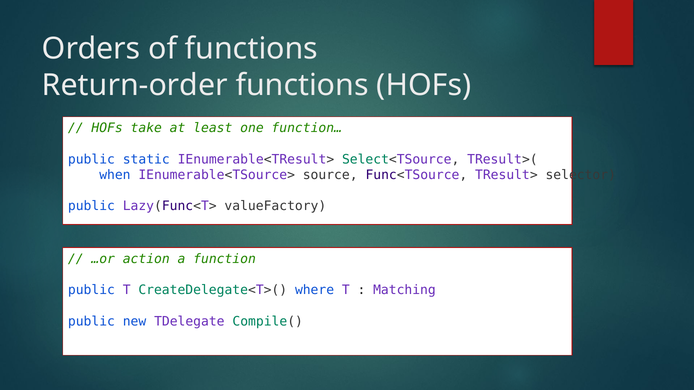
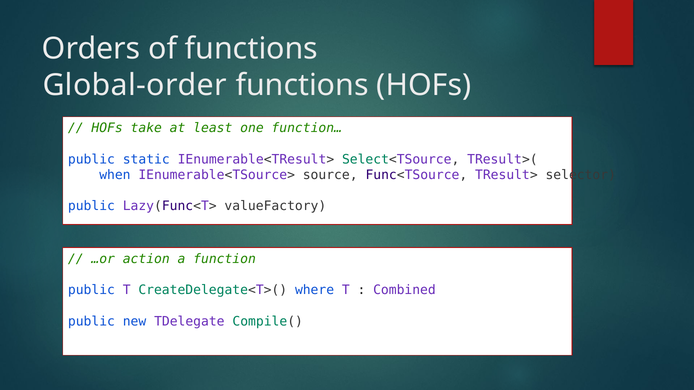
Return-order: Return-order -> Global-order
Matching: Matching -> Combined
